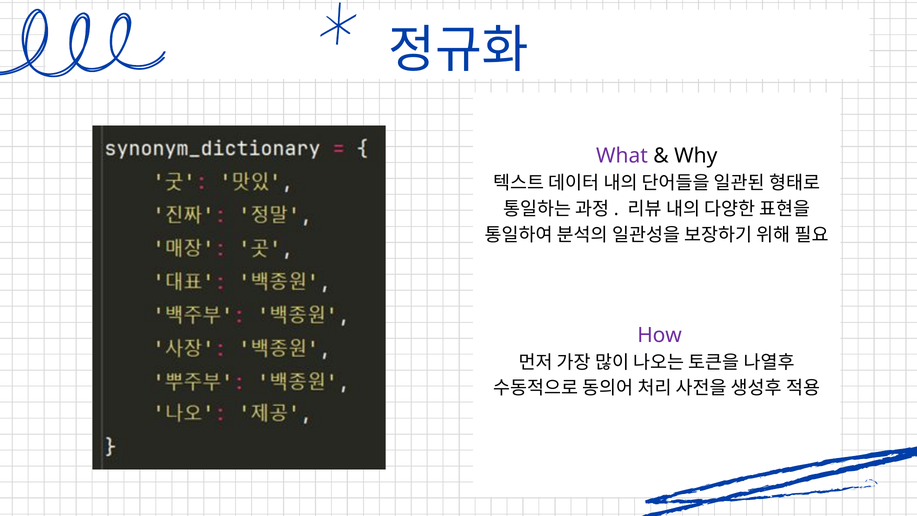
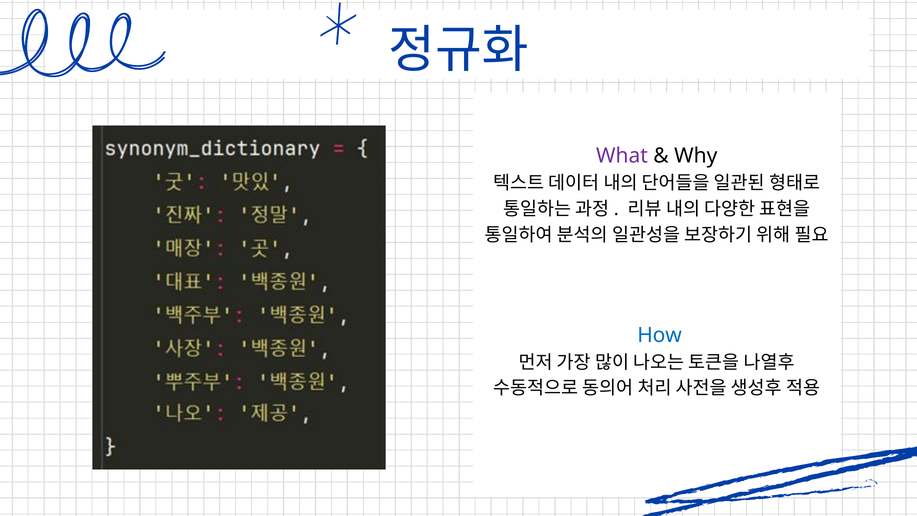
How colour: purple -> blue
